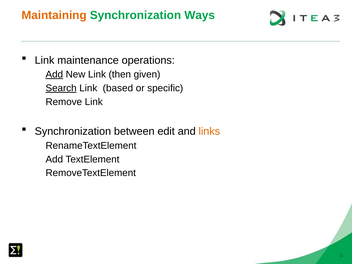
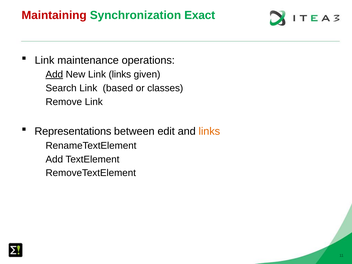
Maintaining colour: orange -> red
Ways: Ways -> Exact
Link then: then -> links
Search underline: present -> none
specific: specific -> classes
Synchronization at (73, 131): Synchronization -> Representations
